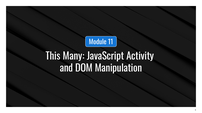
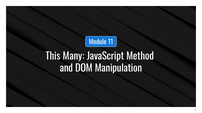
Activity: Activity -> Method
